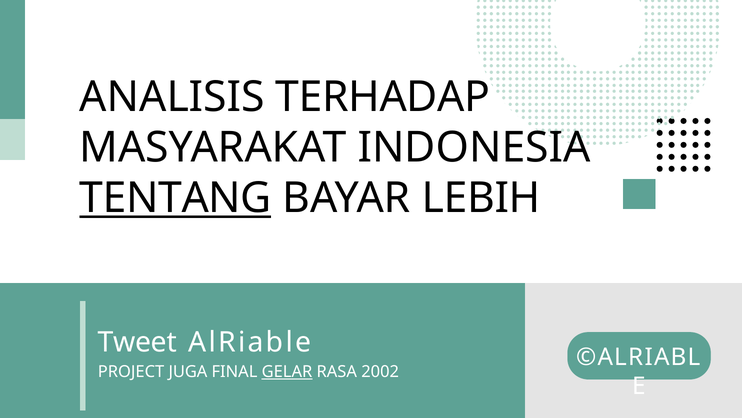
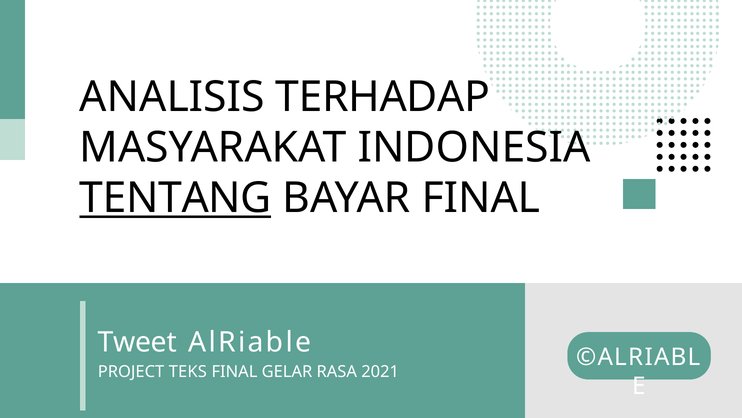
BAYAR LEBIH: LEBIH -> FINAL
JUGA: JUGA -> TEKS
GELAR underline: present -> none
2002: 2002 -> 2021
